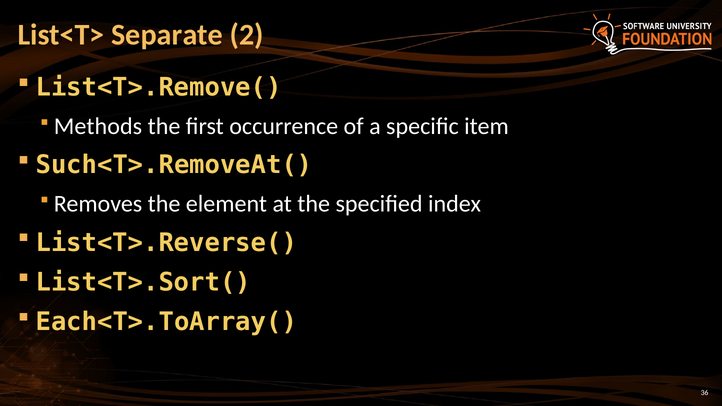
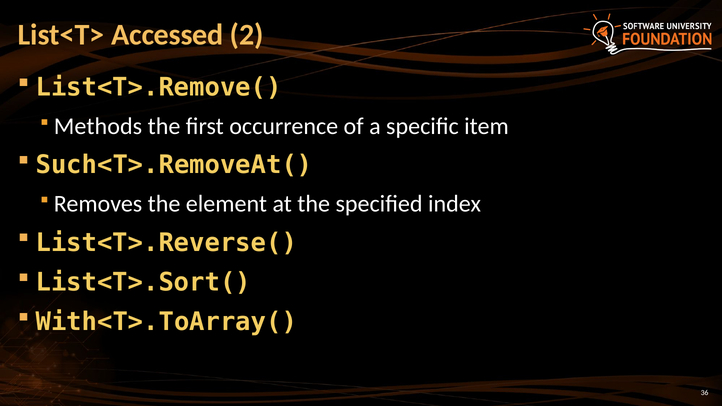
Separate: Separate -> Accessed
Each<T>.ToArray(: Each<T>.ToArray( -> With<T>.ToArray(
